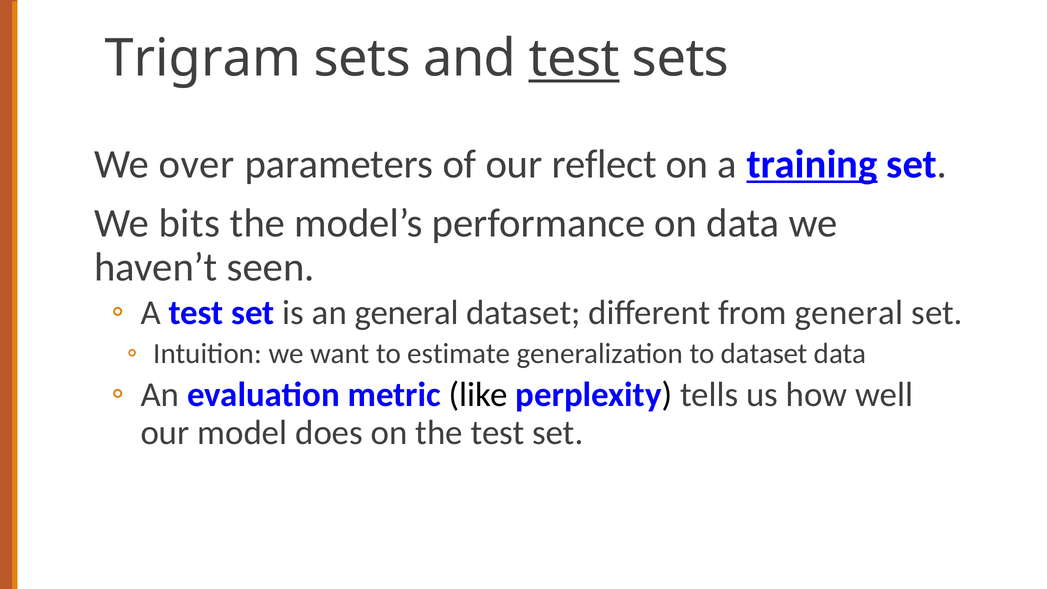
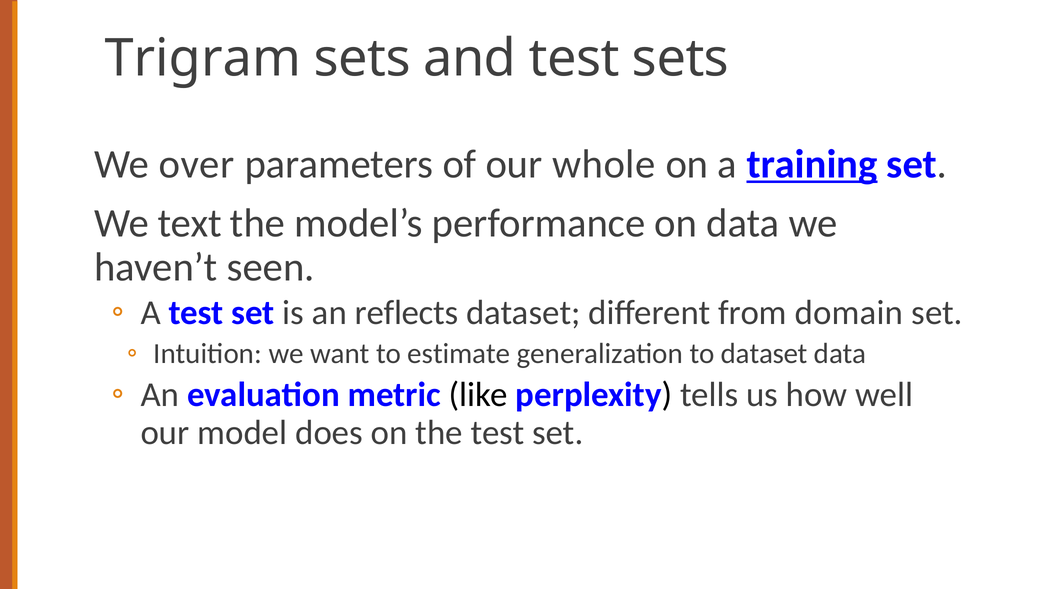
test at (574, 58) underline: present -> none
reflect: reflect -> whole
bits: bits -> text
an general: general -> reflects
from general: general -> domain
